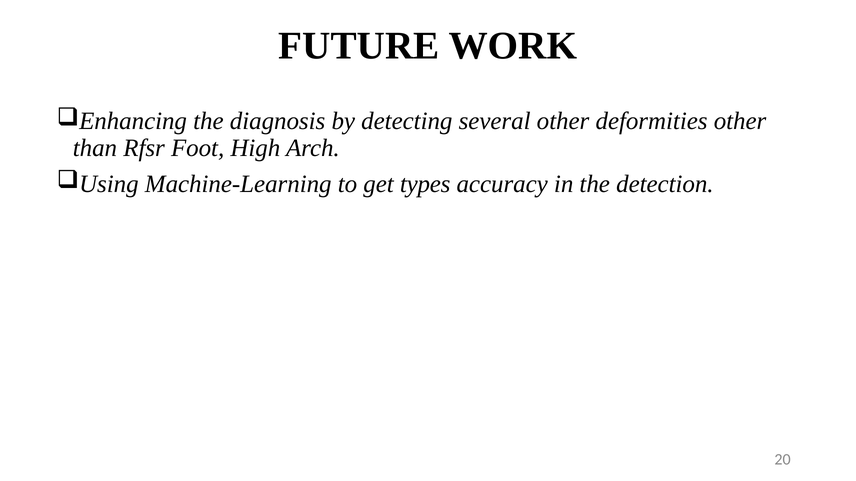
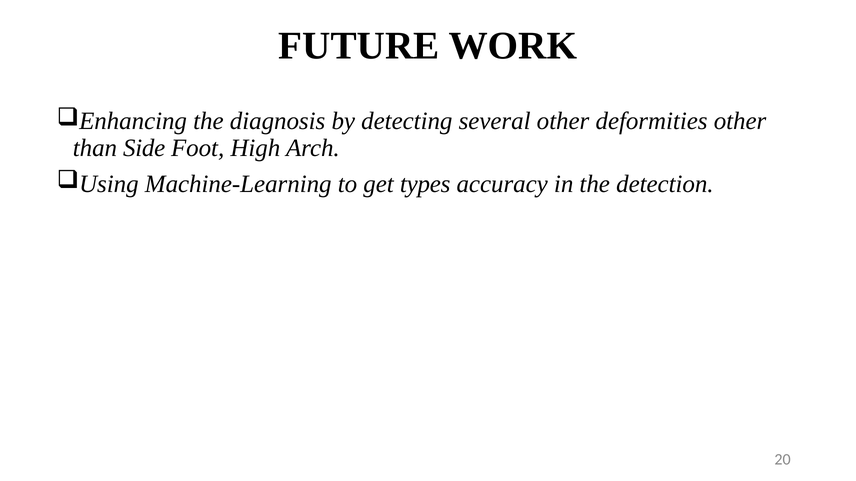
Rfsr: Rfsr -> Side
